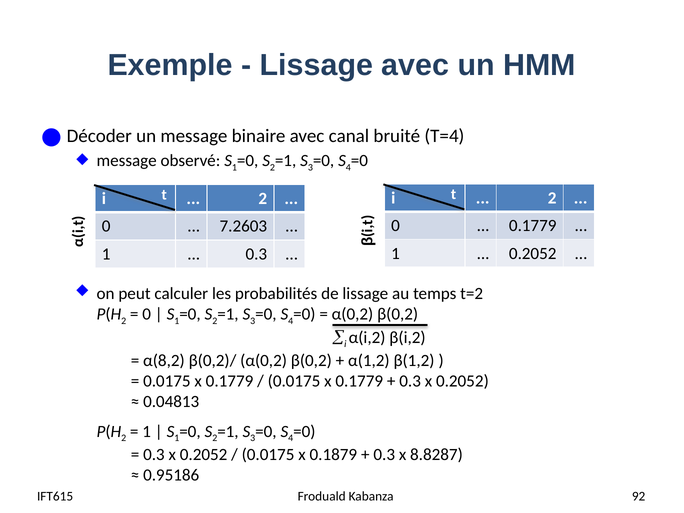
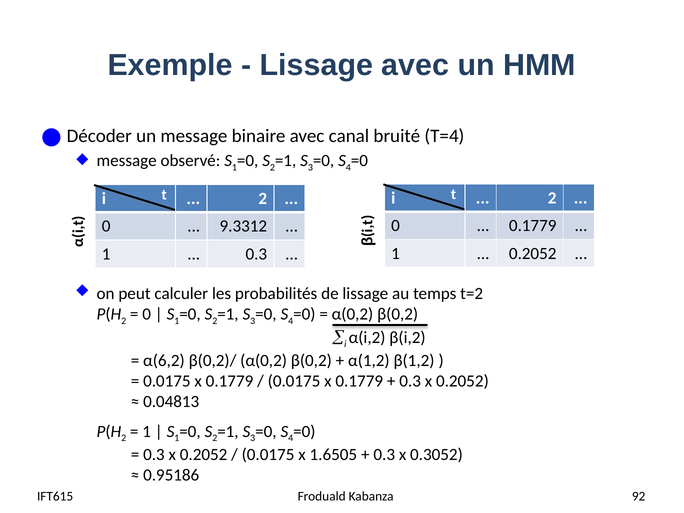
7.2603: 7.2603 -> 9.3312
α(8,2: α(8,2 -> α(6,2
0.1879: 0.1879 -> 1.6505
8.8287: 8.8287 -> 0.3052
